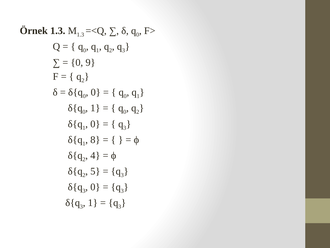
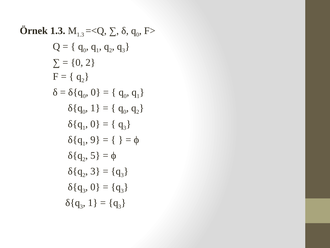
0 9: 9 -> 2
8: 8 -> 9
4: 4 -> 5
5 at (95, 171): 5 -> 3
